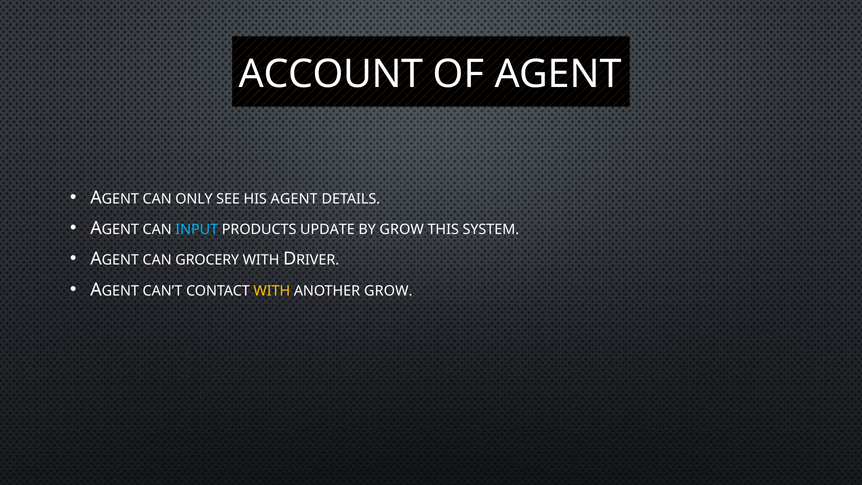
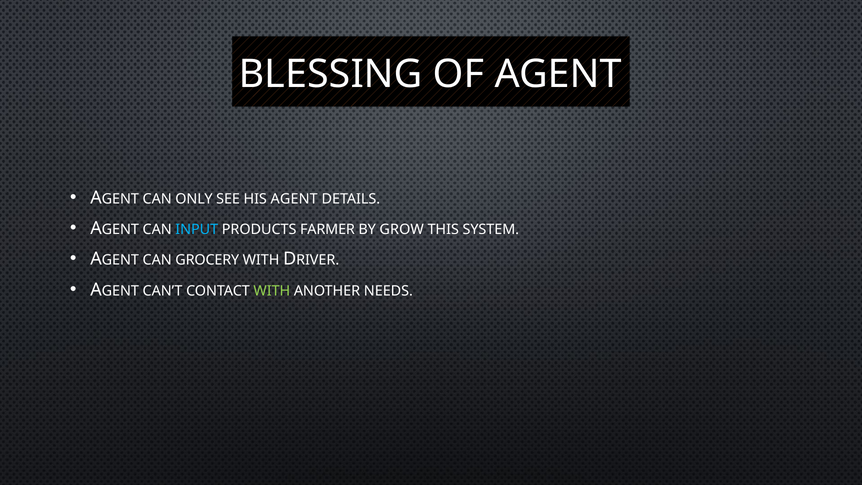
ACCOUNT: ACCOUNT -> BLESSING
UPDATE: UPDATE -> FARMER
WITH at (272, 291) colour: yellow -> light green
ANOTHER GROW: GROW -> NEEDS
